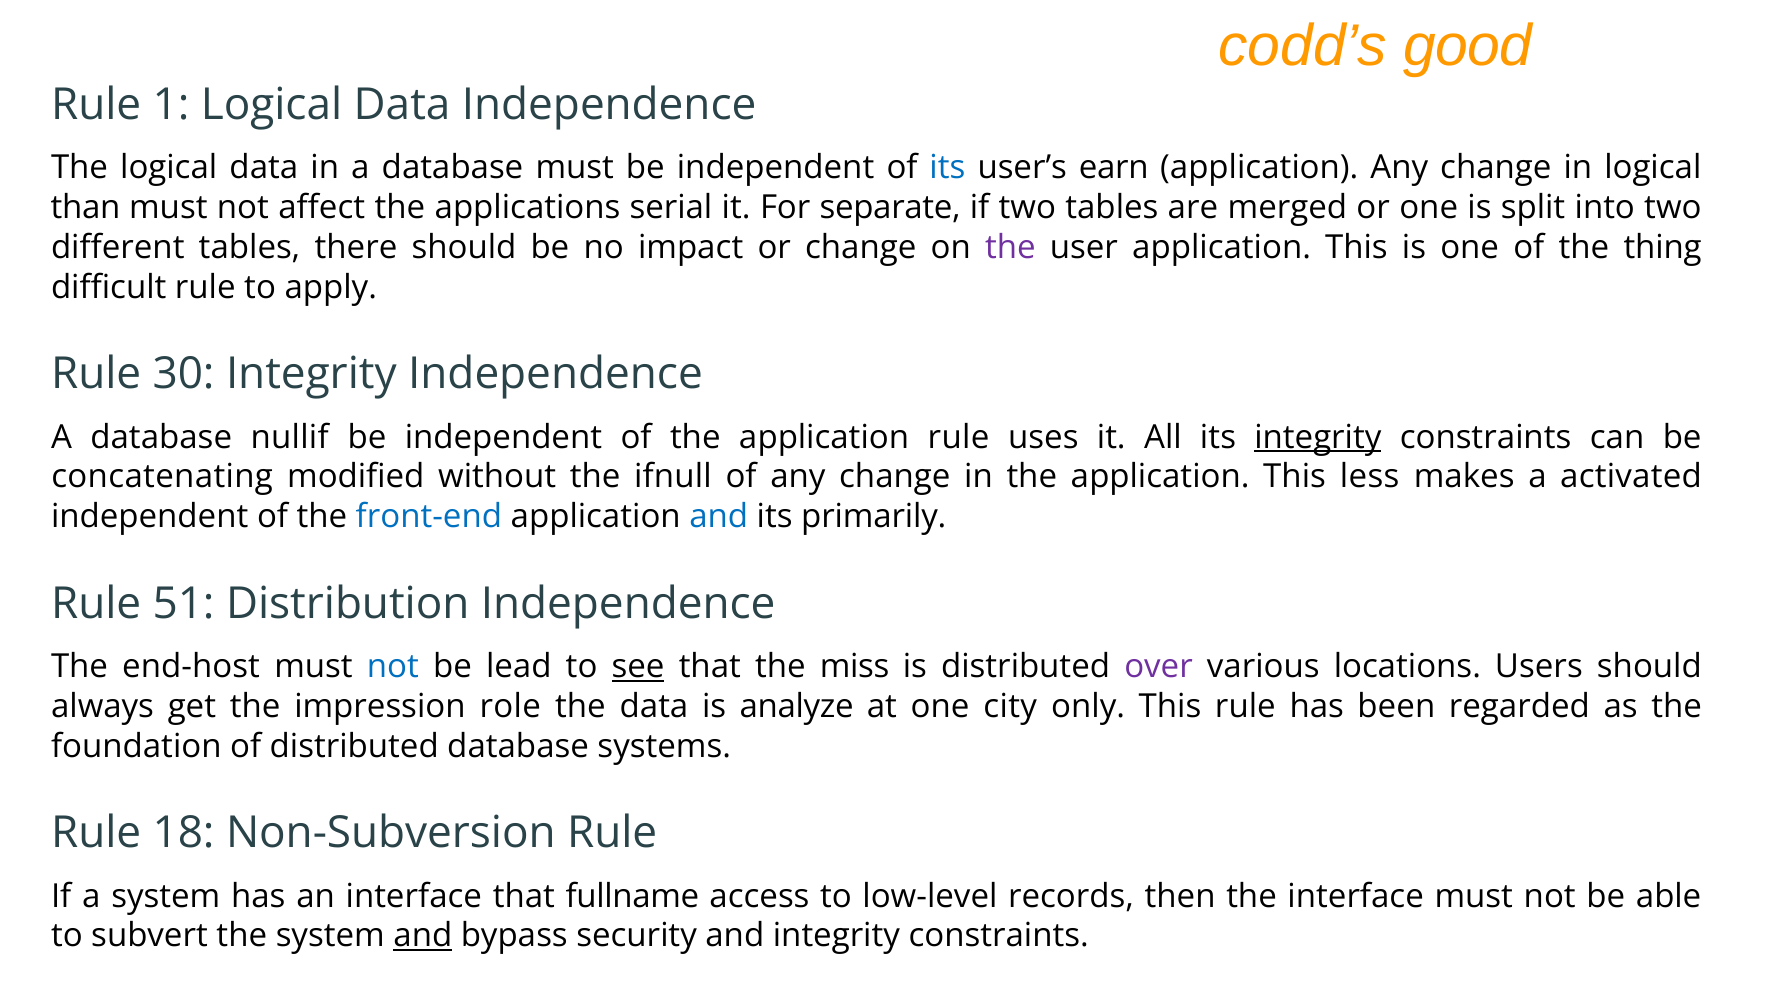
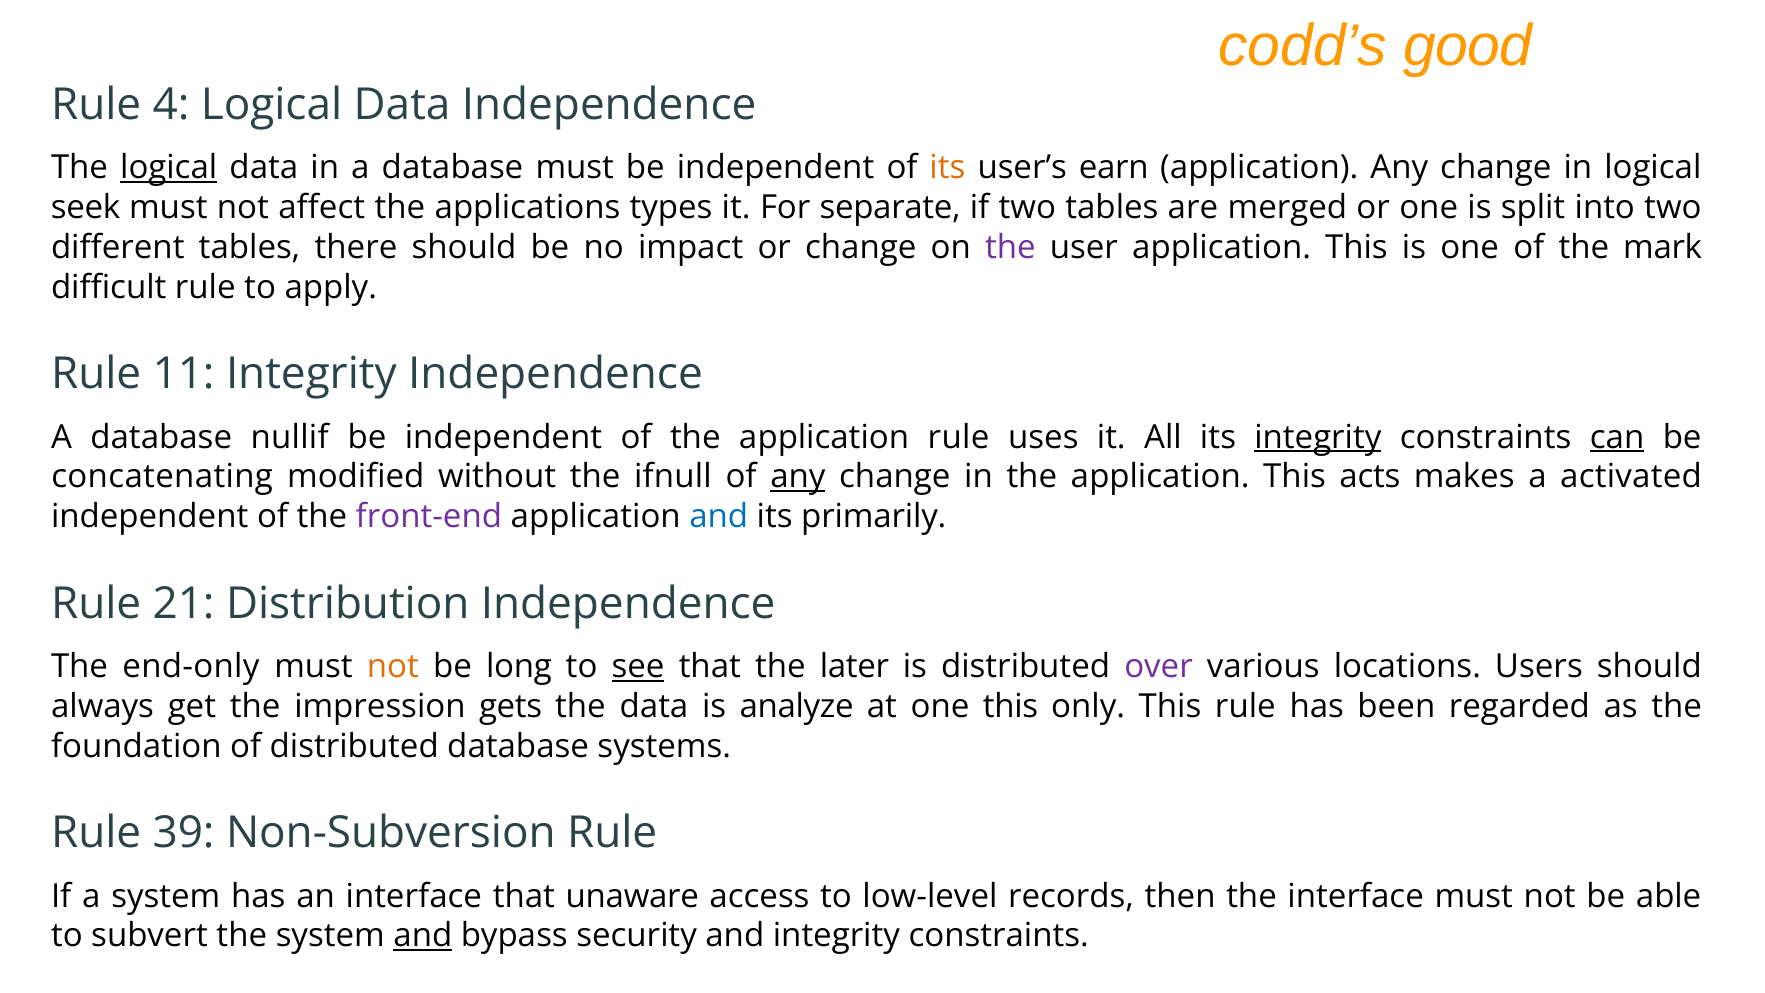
1: 1 -> 4
logical at (169, 168) underline: none -> present
its at (947, 168) colour: blue -> orange
than: than -> seek
serial: serial -> types
thing: thing -> mark
30: 30 -> 11
can underline: none -> present
any at (798, 477) underline: none -> present
less: less -> acts
front-end colour: blue -> purple
51: 51 -> 21
end-host: end-host -> end-only
not at (393, 667) colour: blue -> orange
lead: lead -> long
miss: miss -> later
role: role -> gets
one city: city -> this
18: 18 -> 39
fullname: fullname -> unaware
